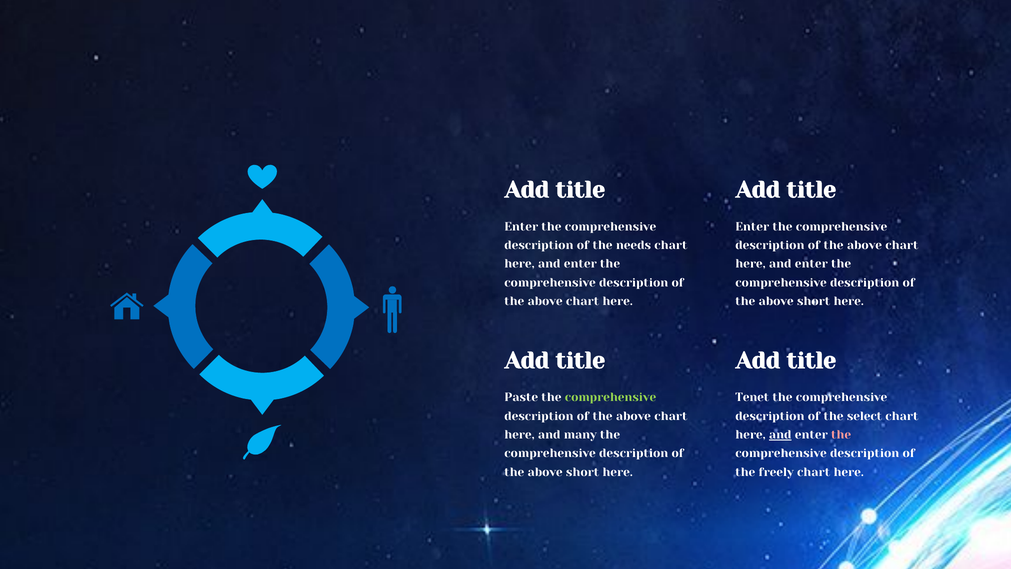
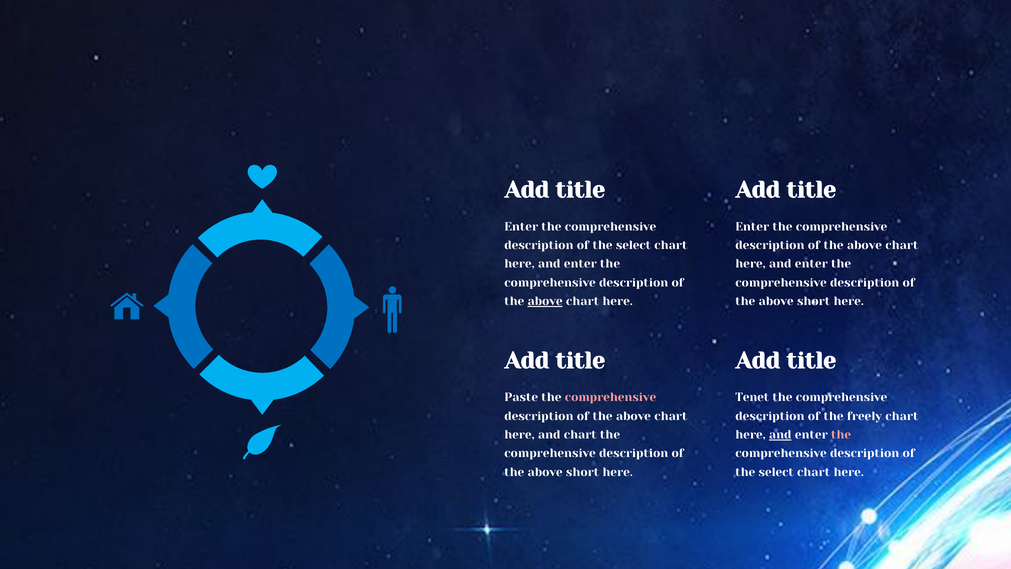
needs at (633, 245): needs -> select
above at (545, 301) underline: none -> present
comprehensive at (611, 397) colour: light green -> pink
select: select -> freely
and many: many -> chart
freely at (776, 472): freely -> select
